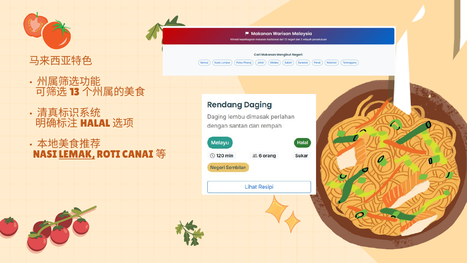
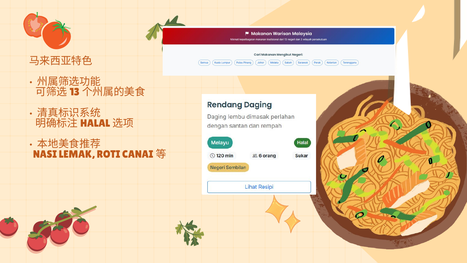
LEMAK underline: present -> none
